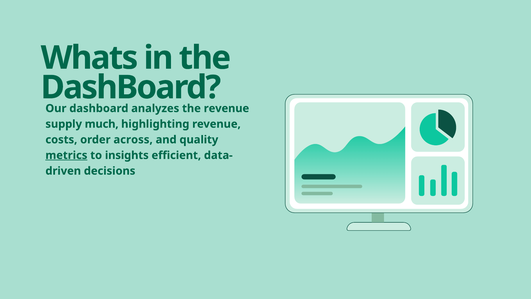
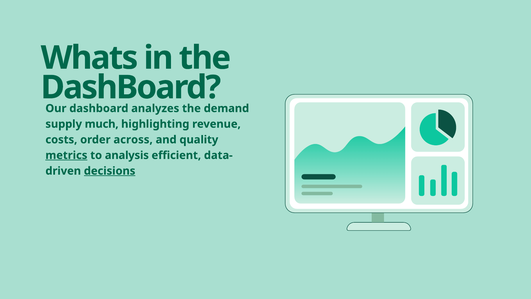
revenue at (226, 108): revenue -> demand
insights: insights -> analysis
decisions underline: none -> present
